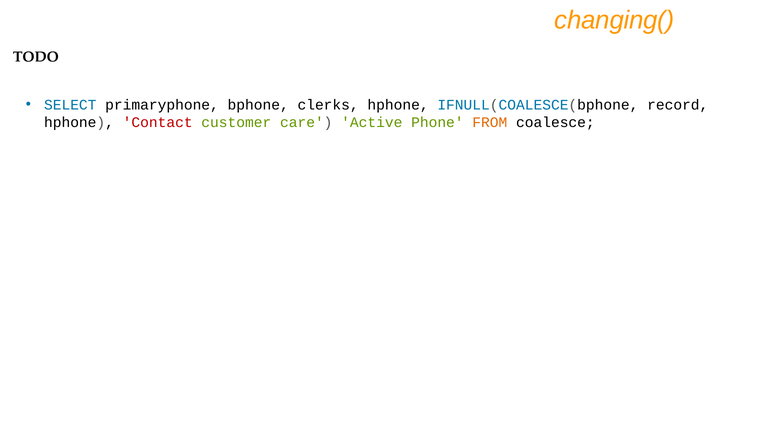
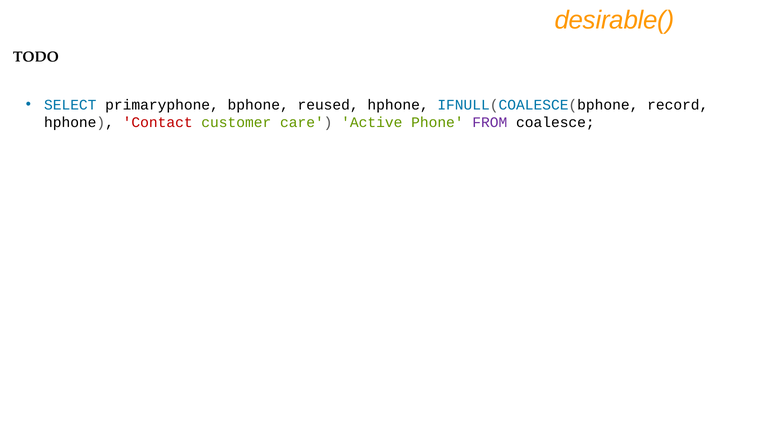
changing(: changing( -> desirable(
clerks: clerks -> reused
FROM colour: orange -> purple
